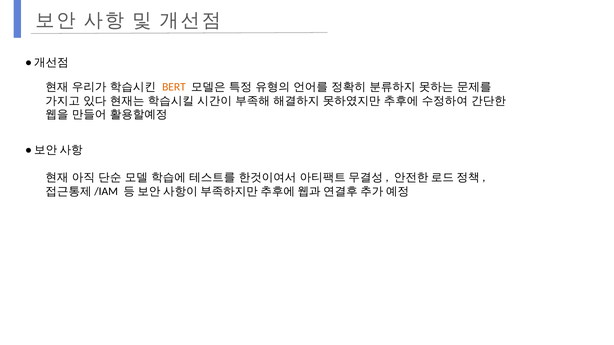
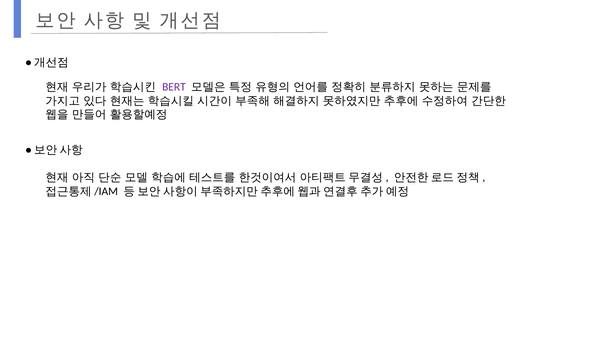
BERT colour: orange -> purple
